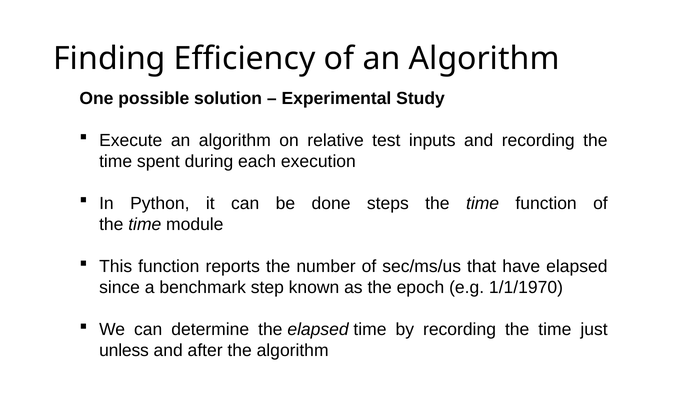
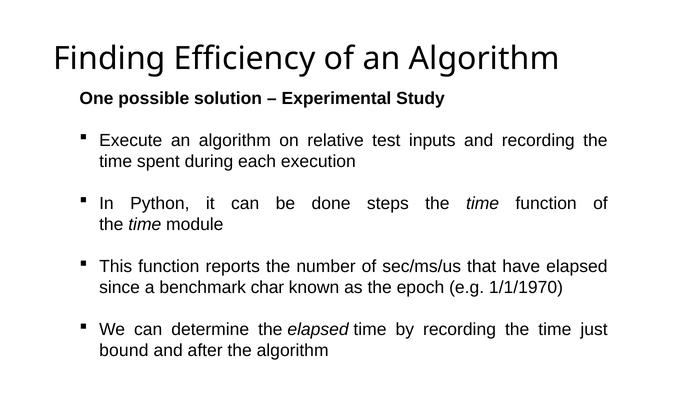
step: step -> char
unless: unless -> bound
